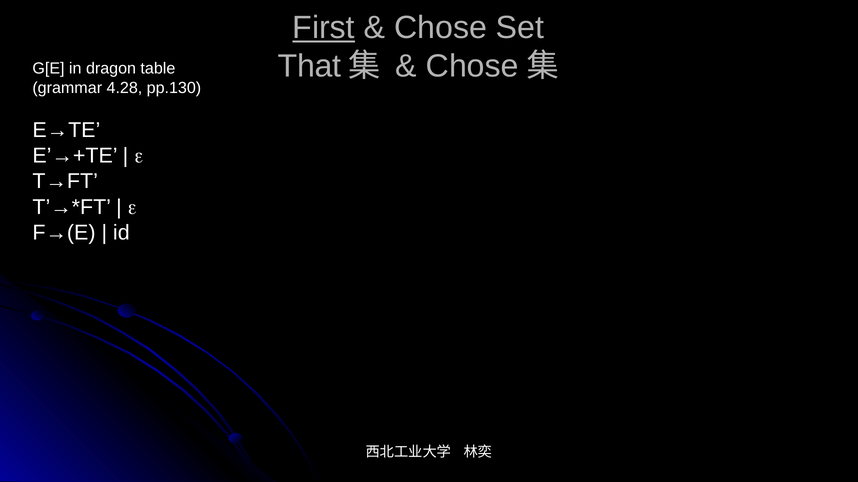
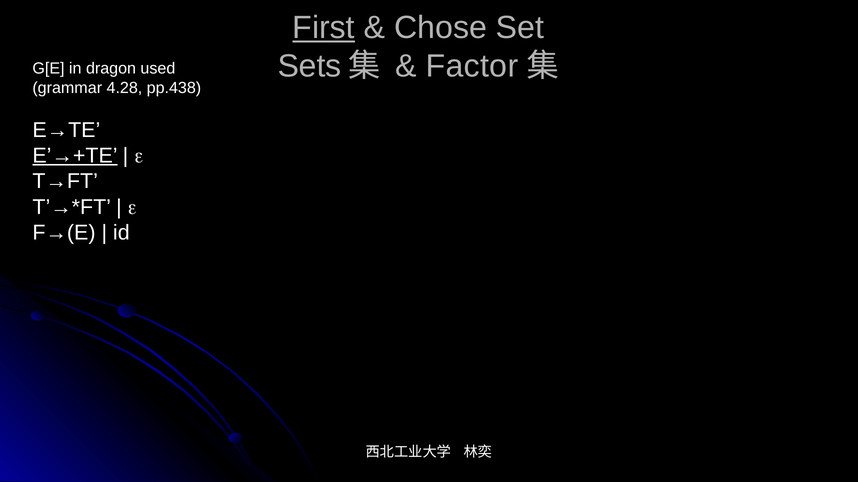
That: That -> Sets
Chose at (472, 66): Chose -> Factor
table: table -> used
pp.130: pp.130 -> pp.438
E’→+TE underline: none -> present
